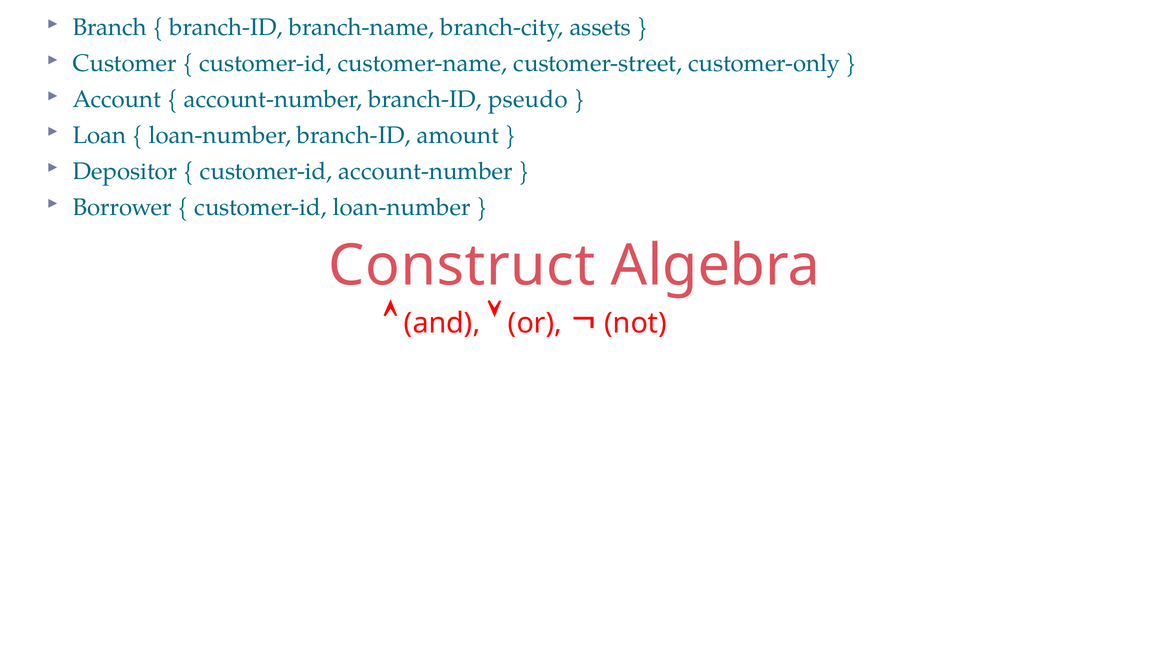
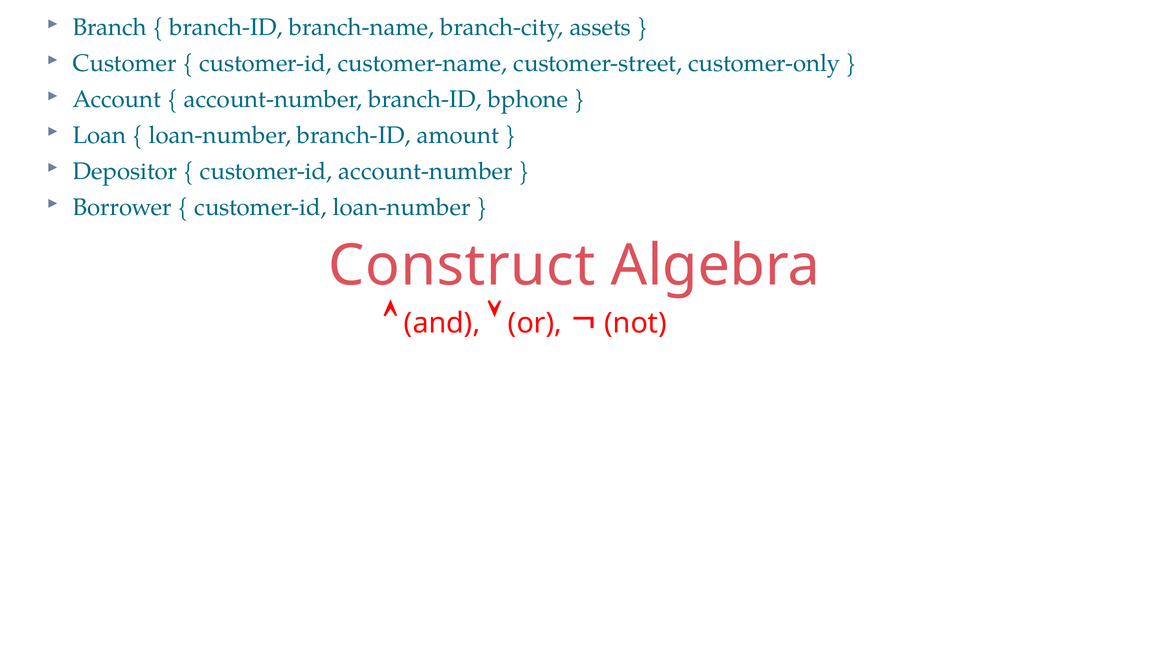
pseudo: pseudo -> bphone
